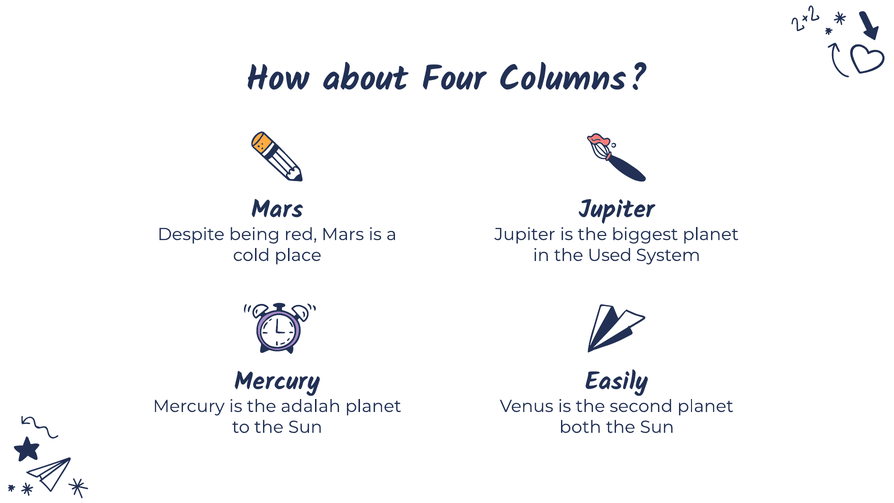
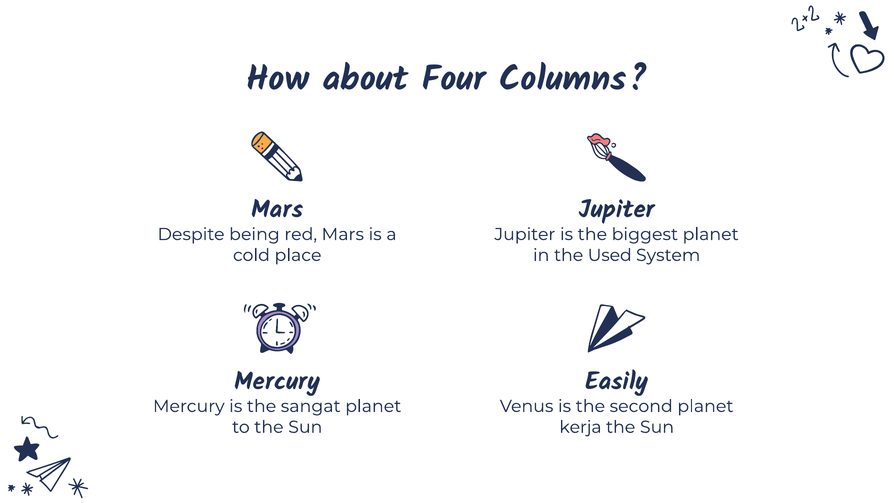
adalah: adalah -> sangat
both: both -> kerja
